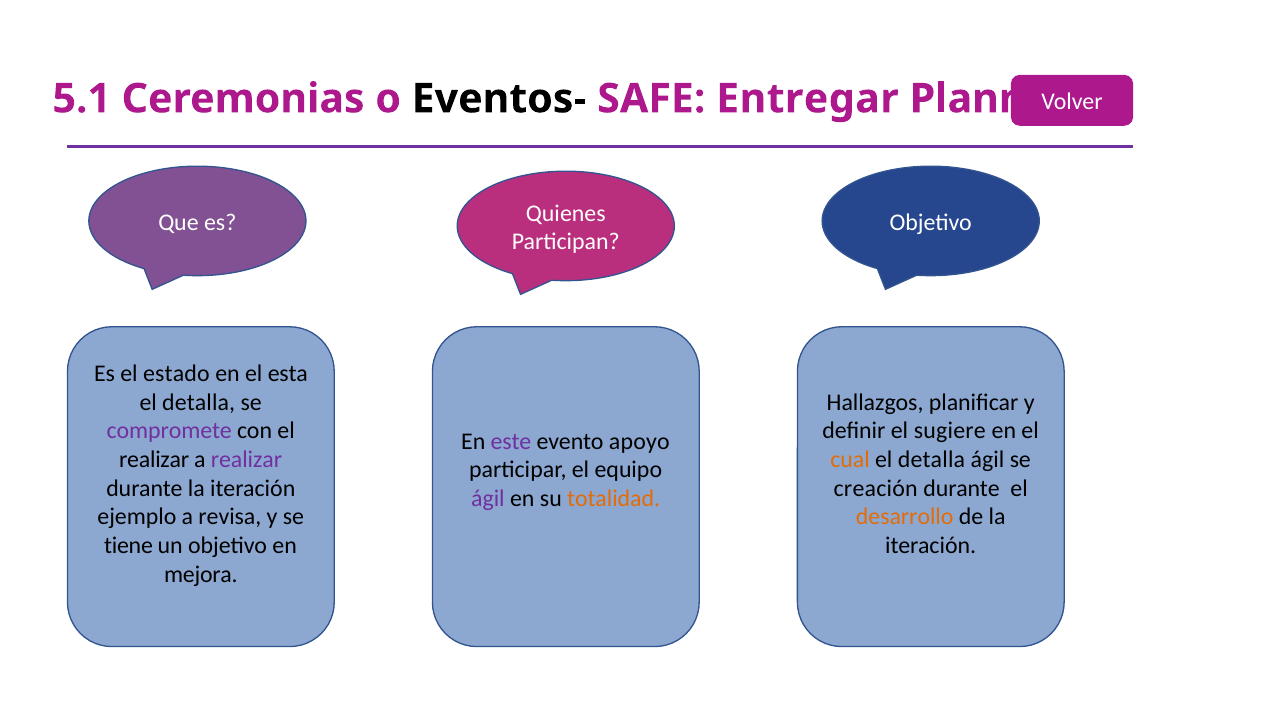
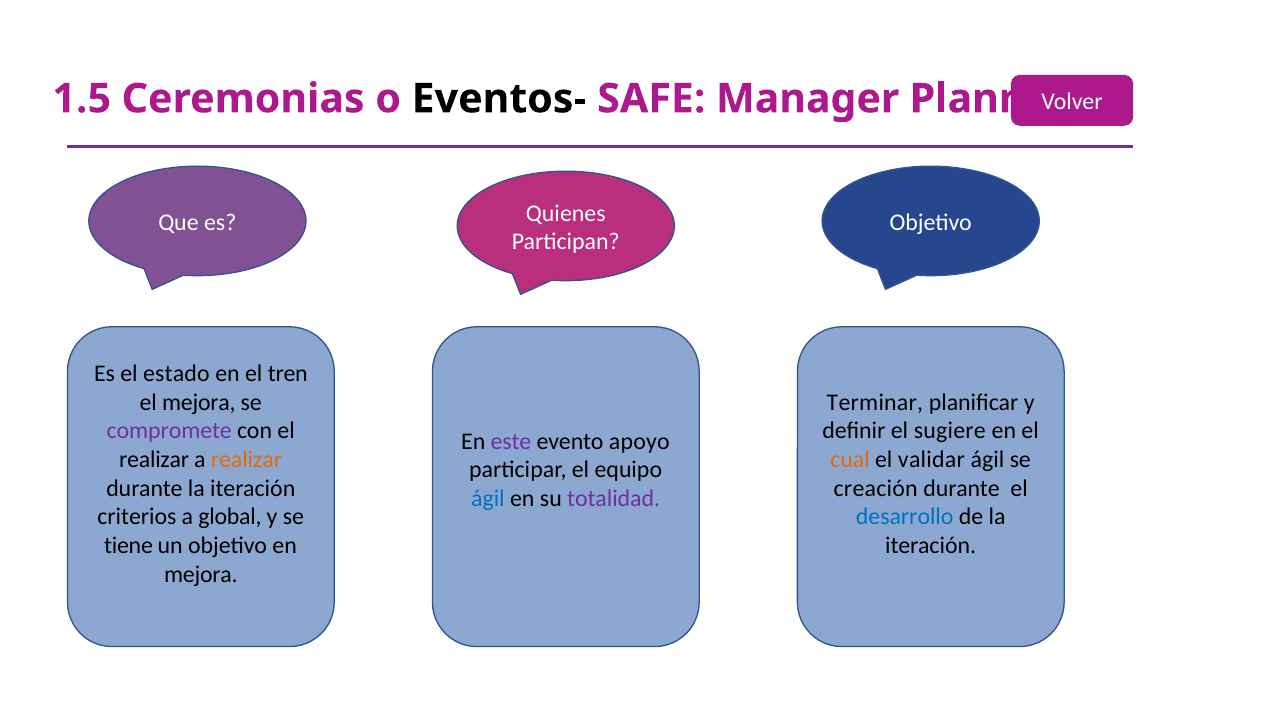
5.1: 5.1 -> 1.5
Entregar: Entregar -> Manager
esta: esta -> tren
detalla at (199, 402): detalla -> mejora
Hallazgos: Hallazgos -> Terminar
realizar at (247, 459) colour: purple -> orange
detalla at (931, 459): detalla -> validar
ágil at (488, 498) colour: purple -> blue
totalidad colour: orange -> purple
ejemplo: ejemplo -> criterios
revisa: revisa -> global
desarrollo colour: orange -> blue
